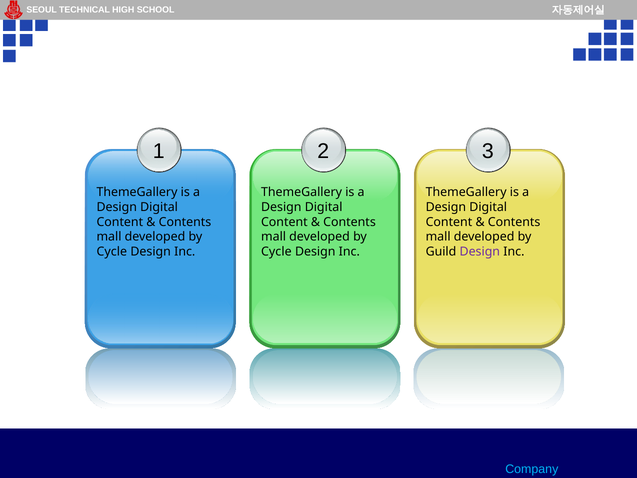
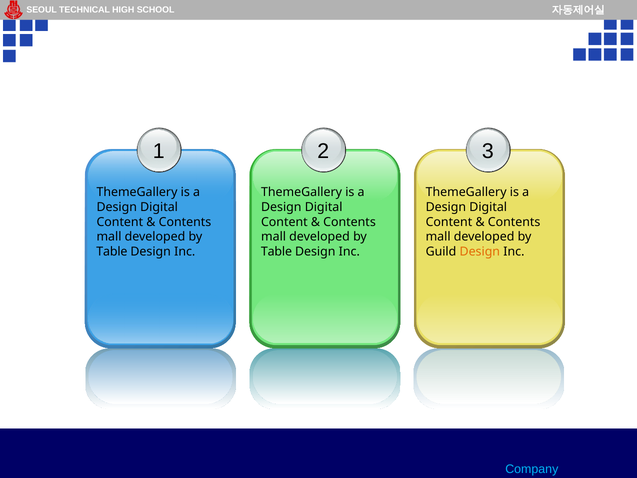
Cycle at (112, 252): Cycle -> Table
Cycle at (276, 252): Cycle -> Table
Design at (480, 252) colour: purple -> orange
